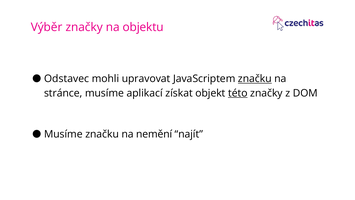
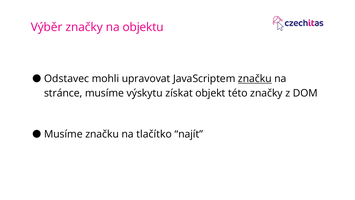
aplikací: aplikací -> výskytu
této underline: present -> none
nemění: nemění -> tlačítko
